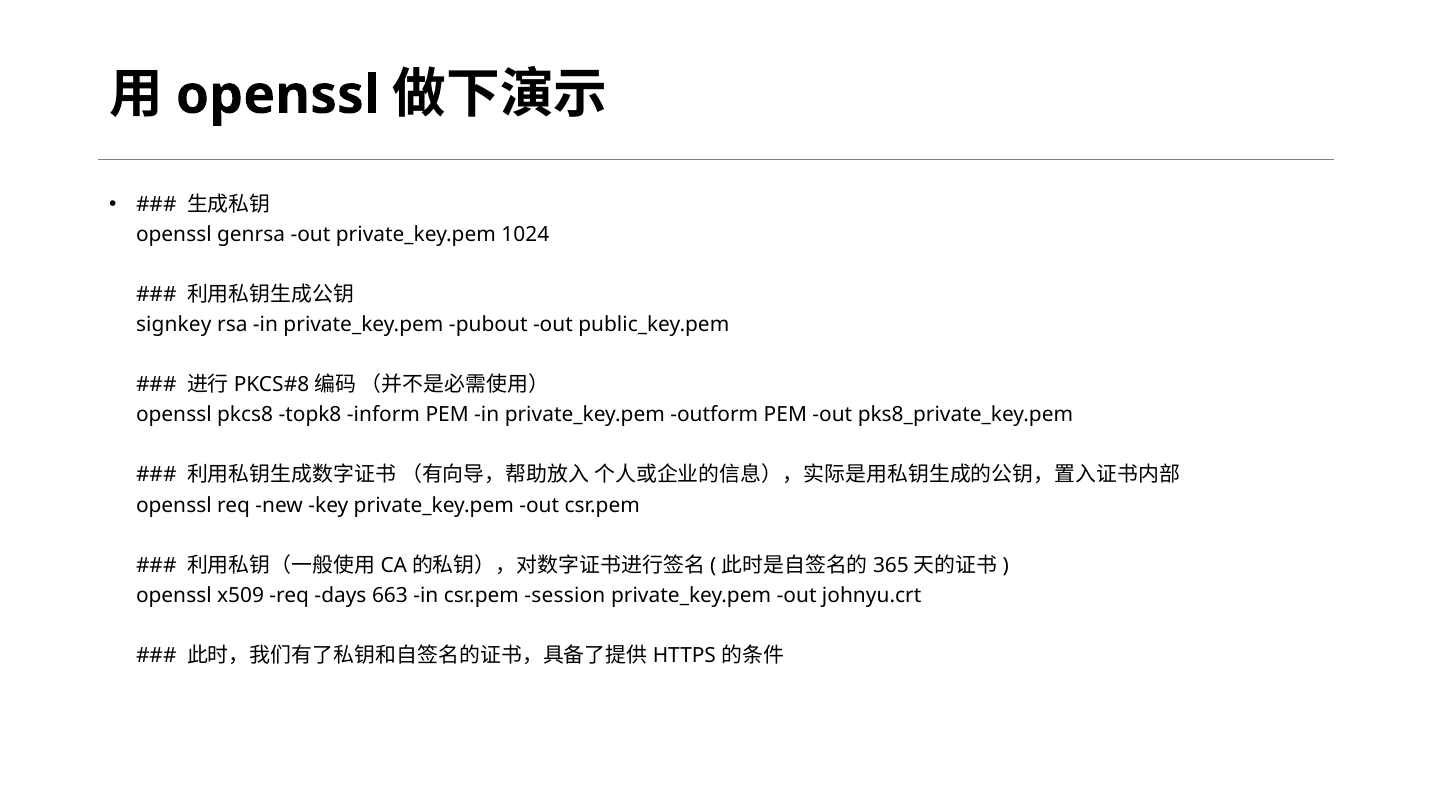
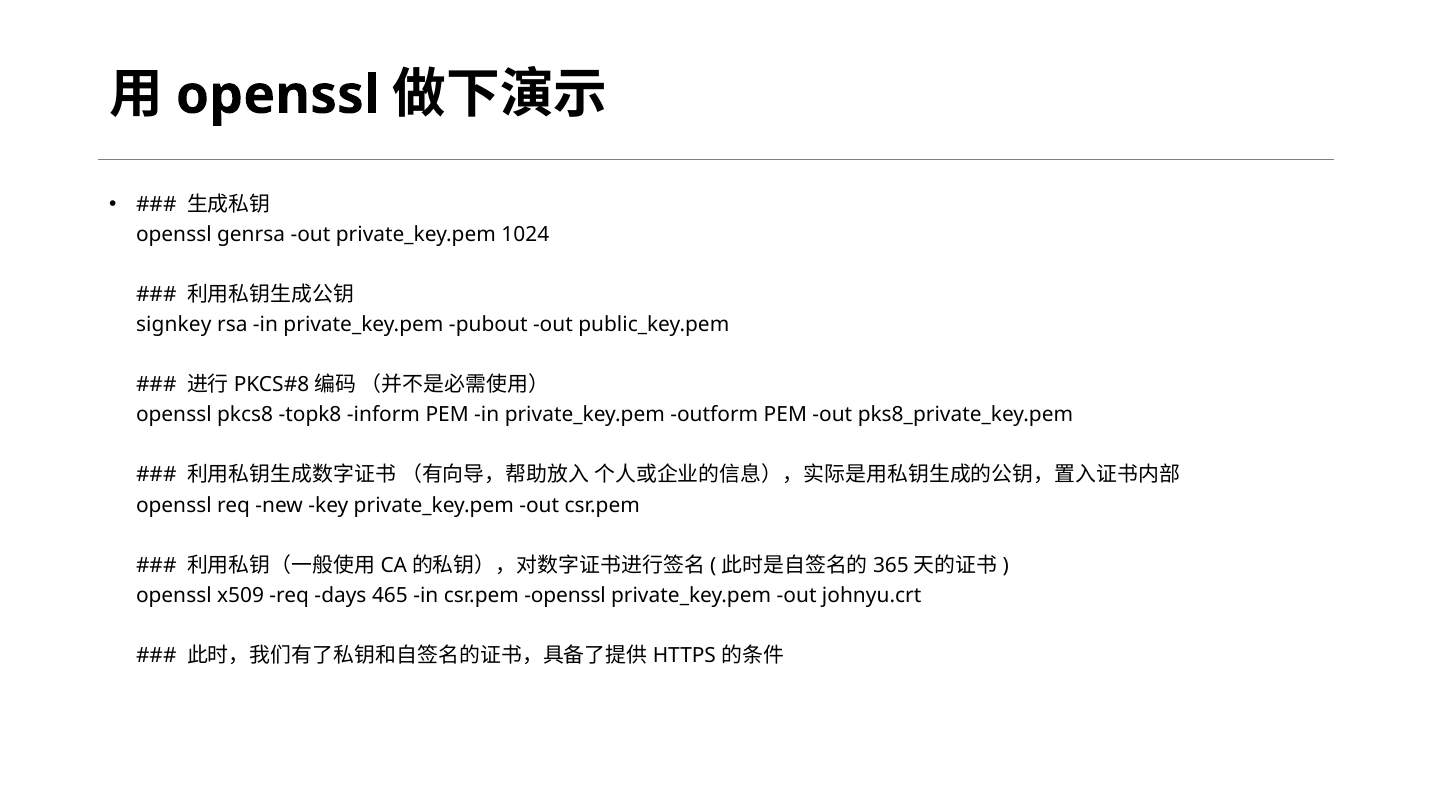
663: 663 -> 465
csr.pem session: session -> openssl
